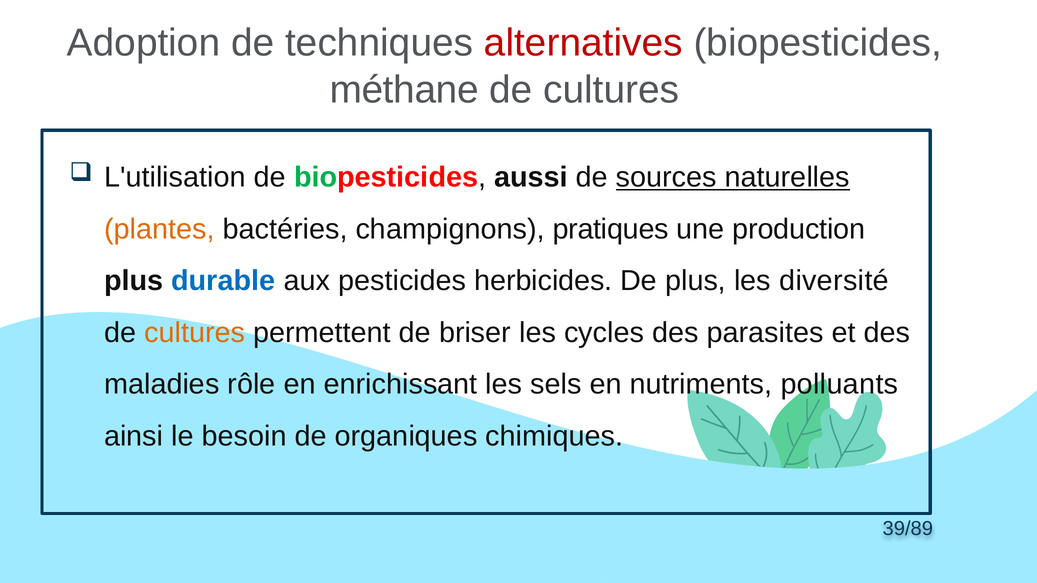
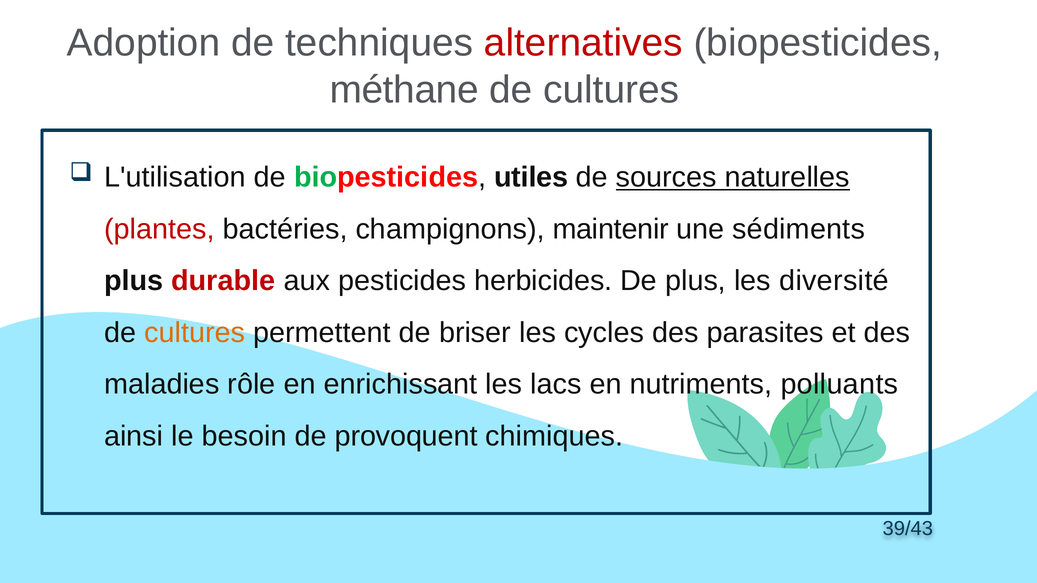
aussi: aussi -> utiles
plantes colour: orange -> red
pratiques: pratiques -> maintenir
production: production -> sédiments
durable colour: blue -> red
sels: sels -> lacs
organiques: organiques -> provoquent
39/89: 39/89 -> 39/43
